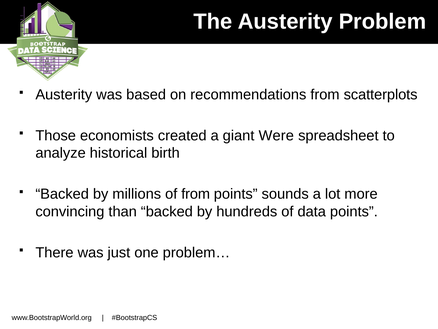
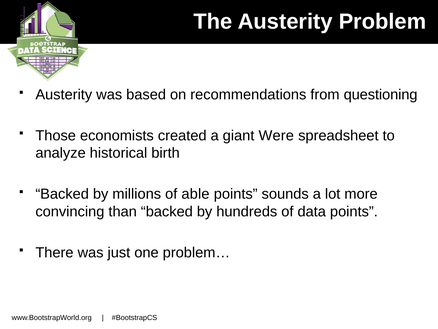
scatterplots: scatterplots -> questioning
of from: from -> able
